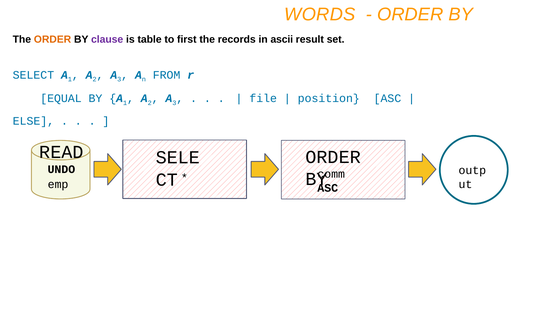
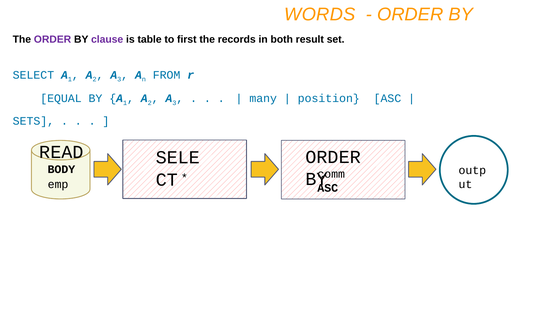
ORDER at (53, 39) colour: orange -> purple
ascii: ascii -> both
file: file -> many
ELSE: ELSE -> SETS
UNDO: UNDO -> BODY
